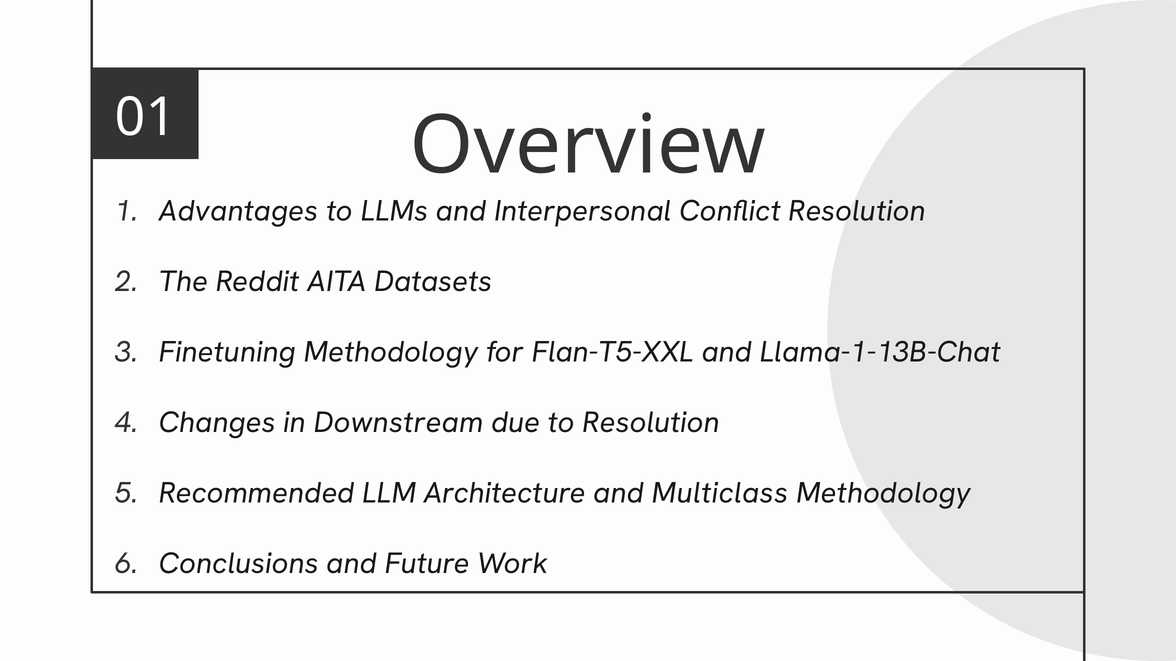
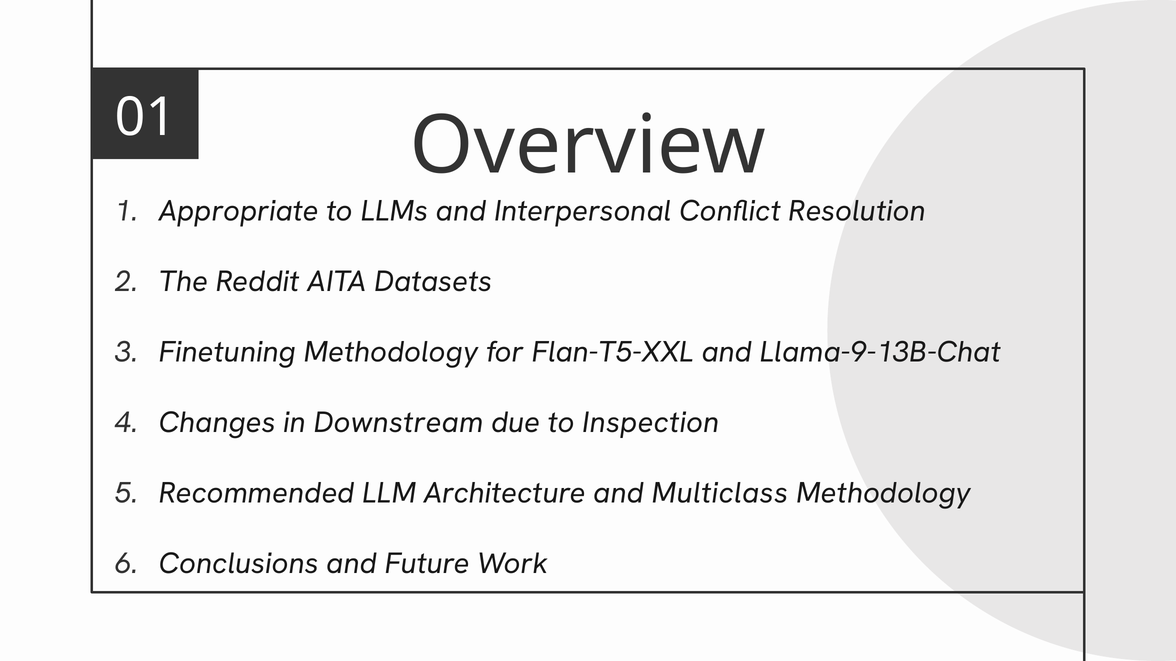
Advantages: Advantages -> Appropriate
Llama-1-13B-Chat: Llama-1-13B-Chat -> Llama-9-13B-Chat
to Resolution: Resolution -> Inspection
